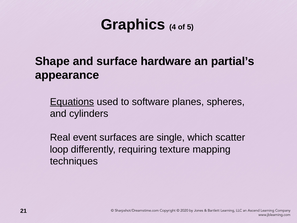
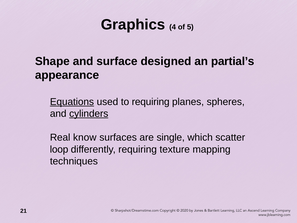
hardware: hardware -> designed
to software: software -> requiring
cylinders underline: none -> present
event: event -> know
